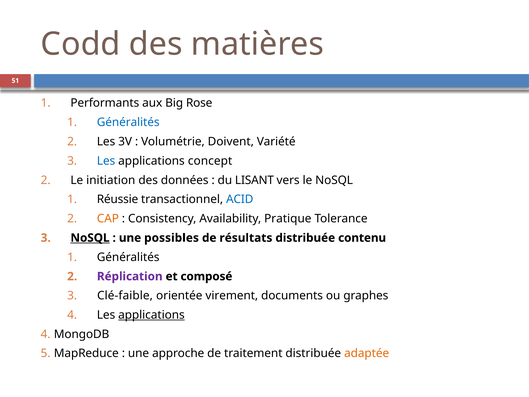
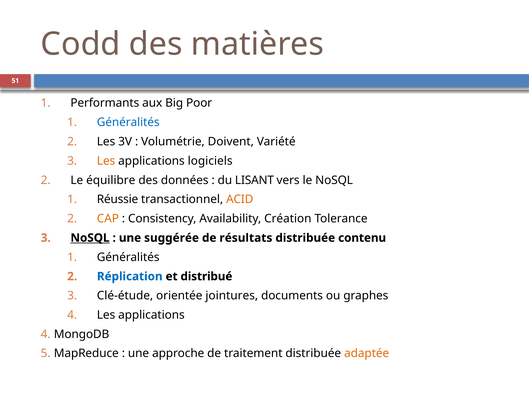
Rose: Rose -> Poor
Les at (106, 161) colour: blue -> orange
concept: concept -> logiciels
initiation: initiation -> équilibre
ACID colour: blue -> orange
Pratique: Pratique -> Création
possibles: possibles -> suggérée
Réplication colour: purple -> blue
composé: composé -> distribué
Clé-faible: Clé-faible -> Clé-étude
virement: virement -> jointures
applications at (151, 315) underline: present -> none
